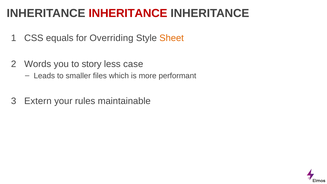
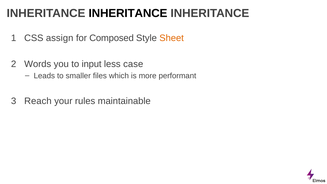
INHERITANCE at (128, 13) colour: red -> black
equals: equals -> assign
Overriding: Overriding -> Composed
story: story -> input
Extern: Extern -> Reach
